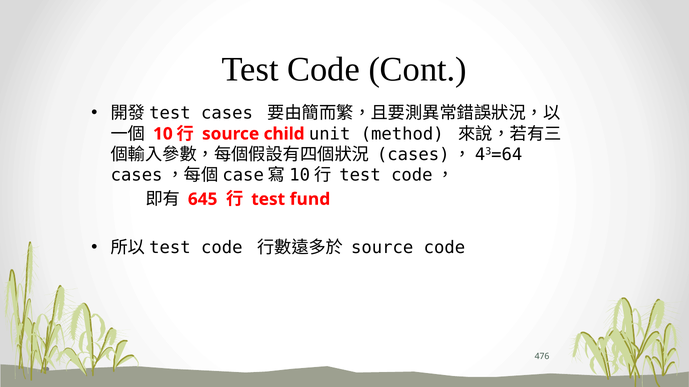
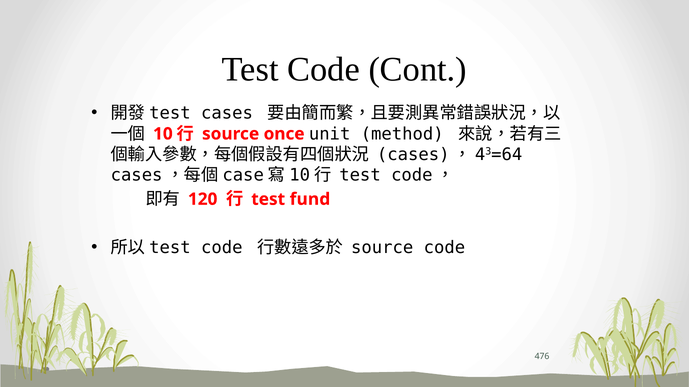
child: child -> once
645: 645 -> 120
